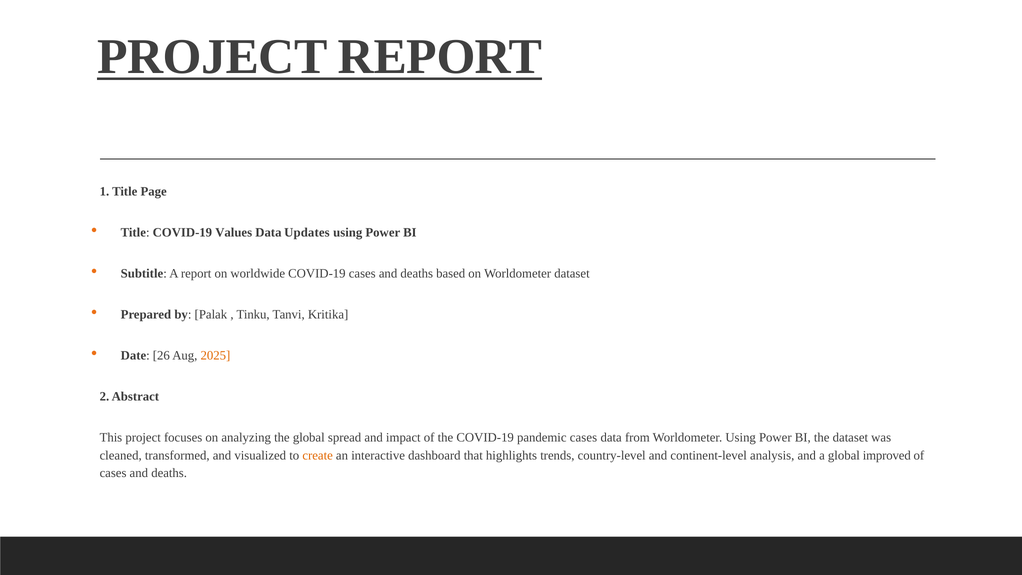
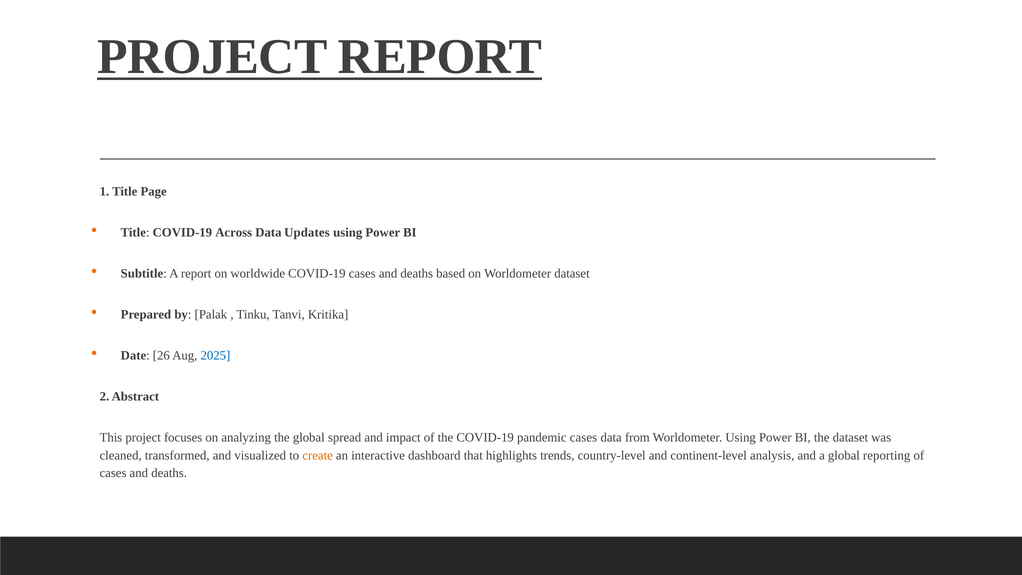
Values: Values -> Across
2025 colour: orange -> blue
improved: improved -> reporting
